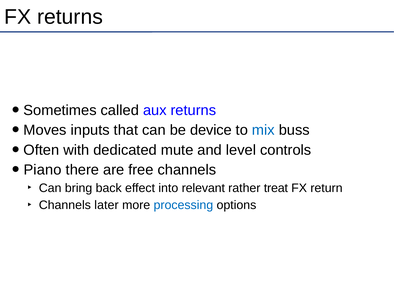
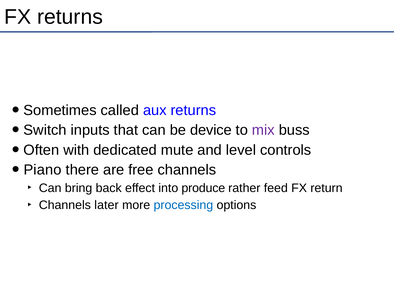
Moves: Moves -> Switch
mix colour: blue -> purple
relevant: relevant -> produce
treat: treat -> feed
